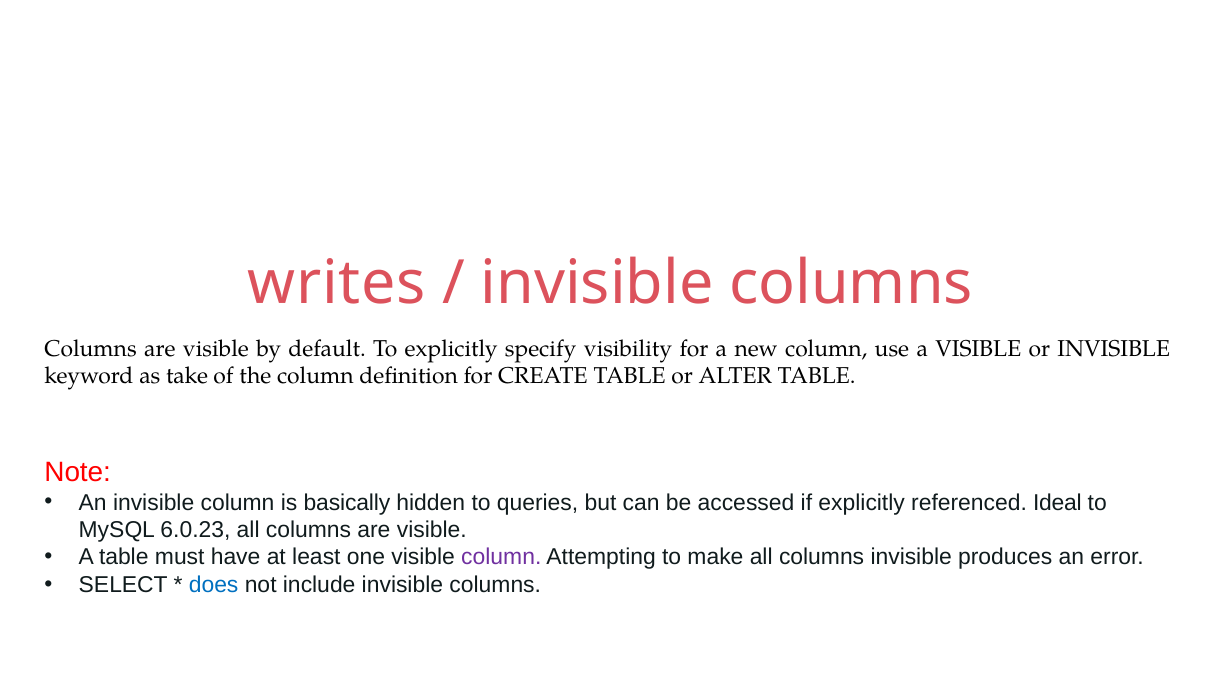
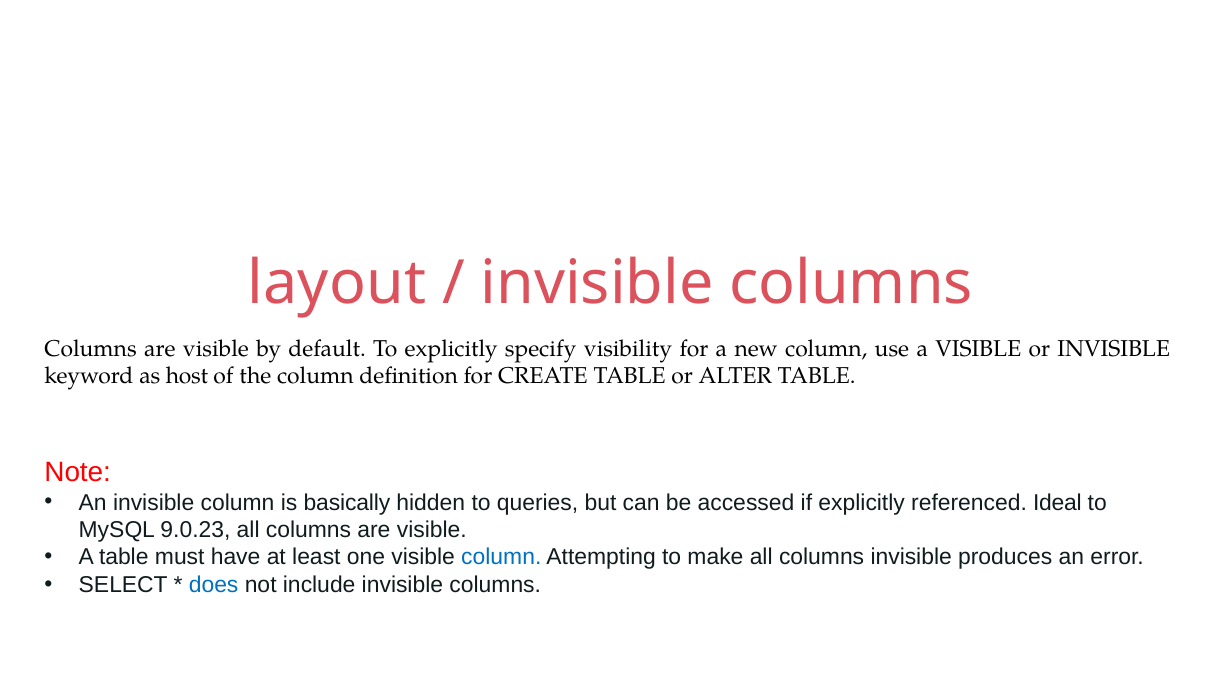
writes: writes -> layout
take: take -> host
6.0.23: 6.0.23 -> 9.0.23
column at (501, 557) colour: purple -> blue
